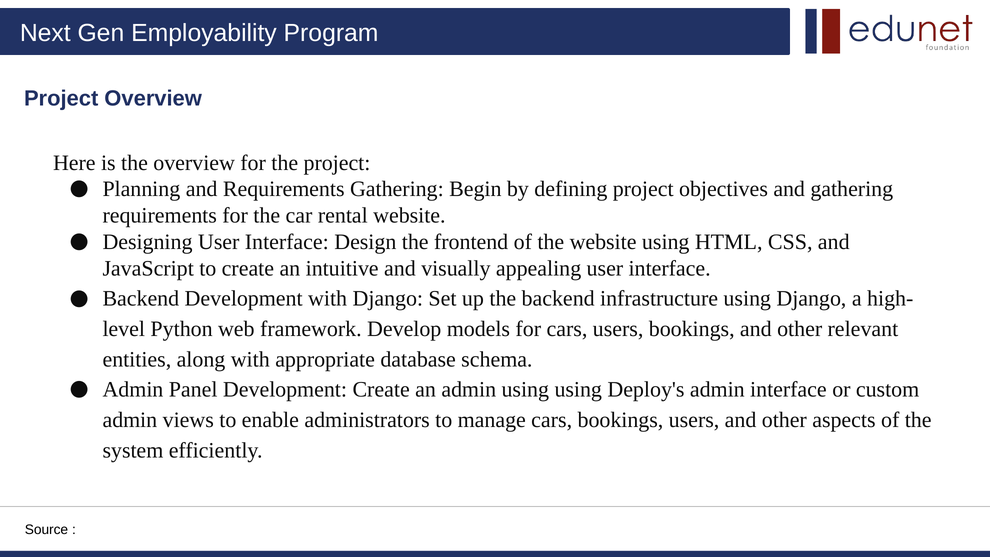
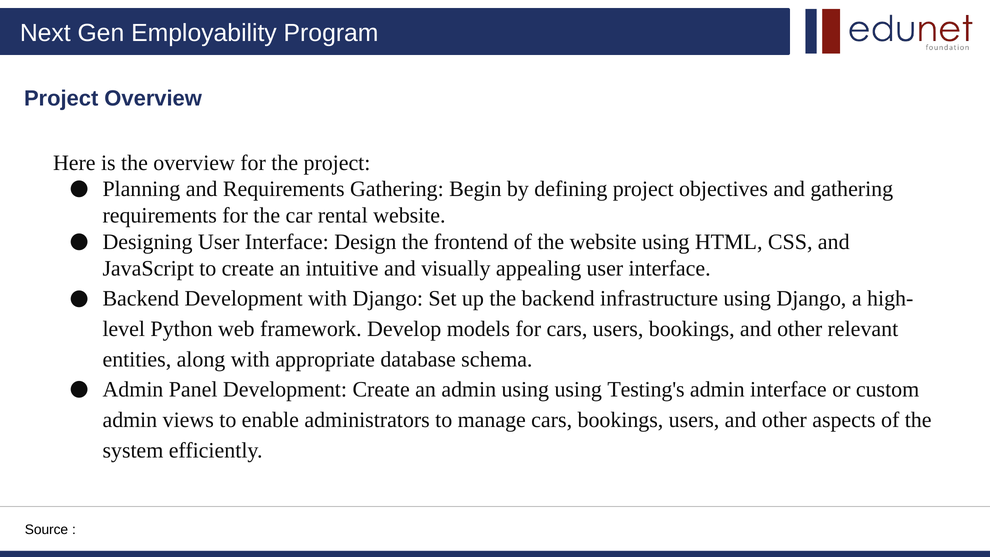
Deploy's: Deploy's -> Testing's
